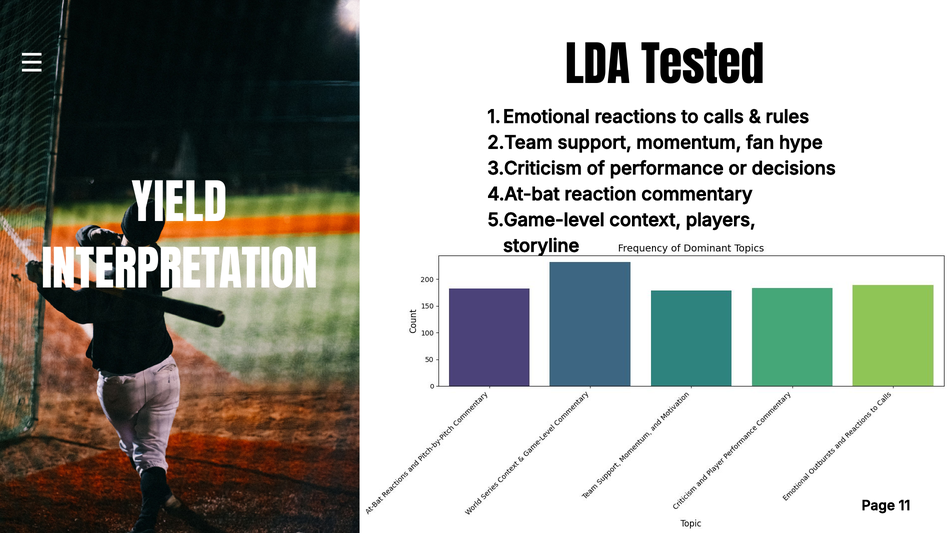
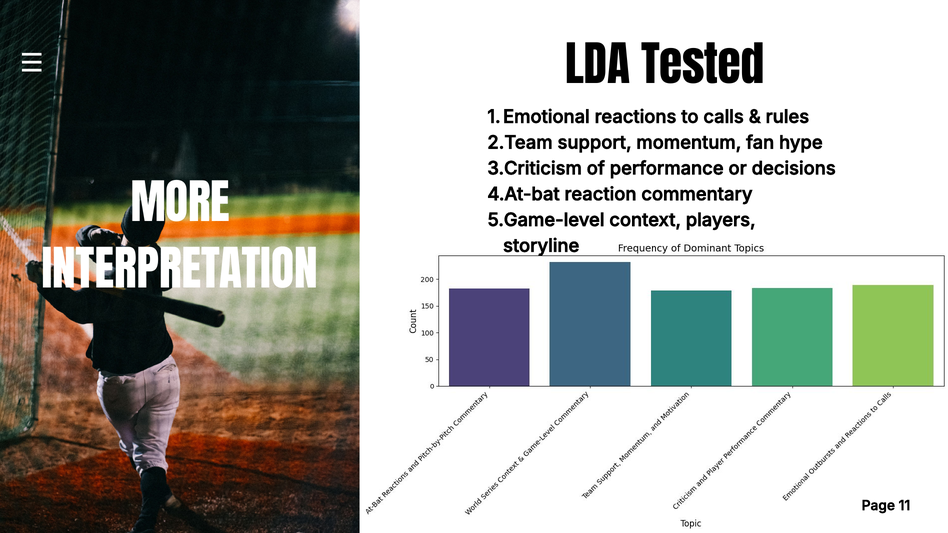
YIELD: YIELD -> MORE
